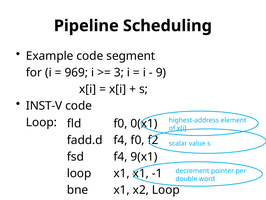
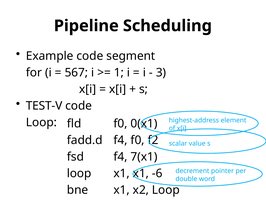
969: 969 -> 567
3: 3 -> 1
9: 9 -> 3
INST-V: INST-V -> TEST-V
9(x1: 9(x1 -> 7(x1
-1: -1 -> -6
